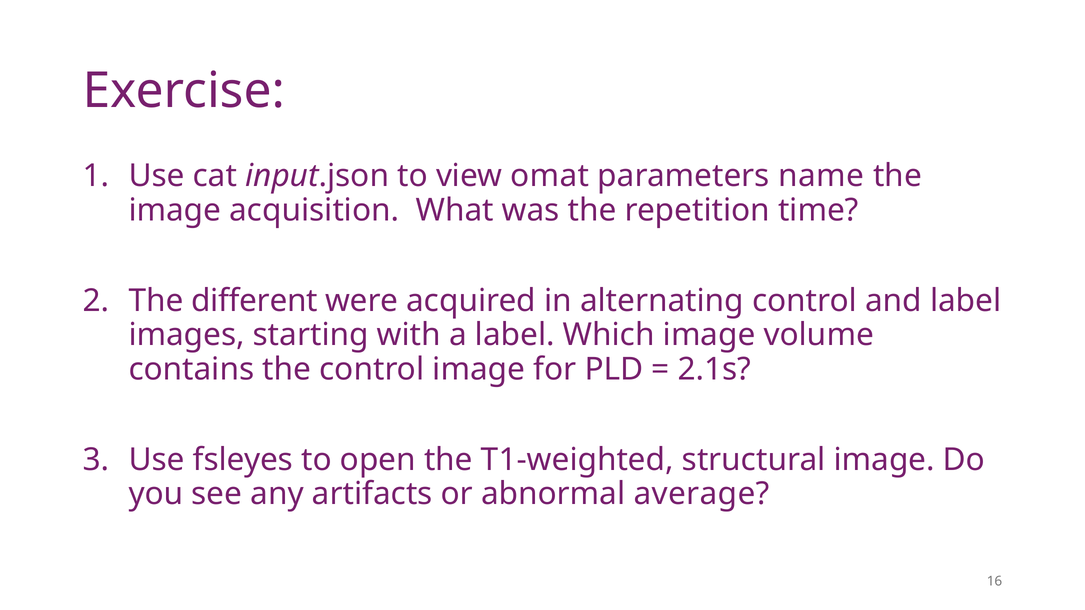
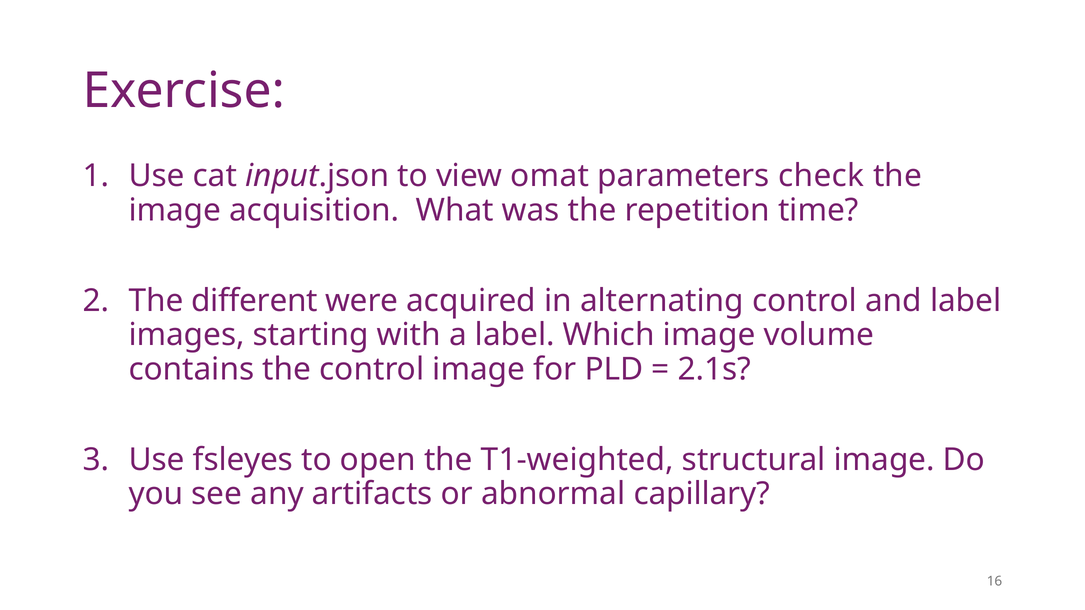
name: name -> check
average: average -> capillary
